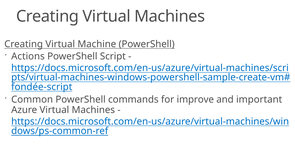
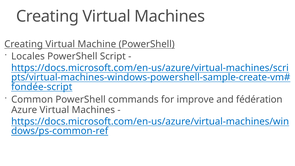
Actions: Actions -> Locales
important: important -> fédération
